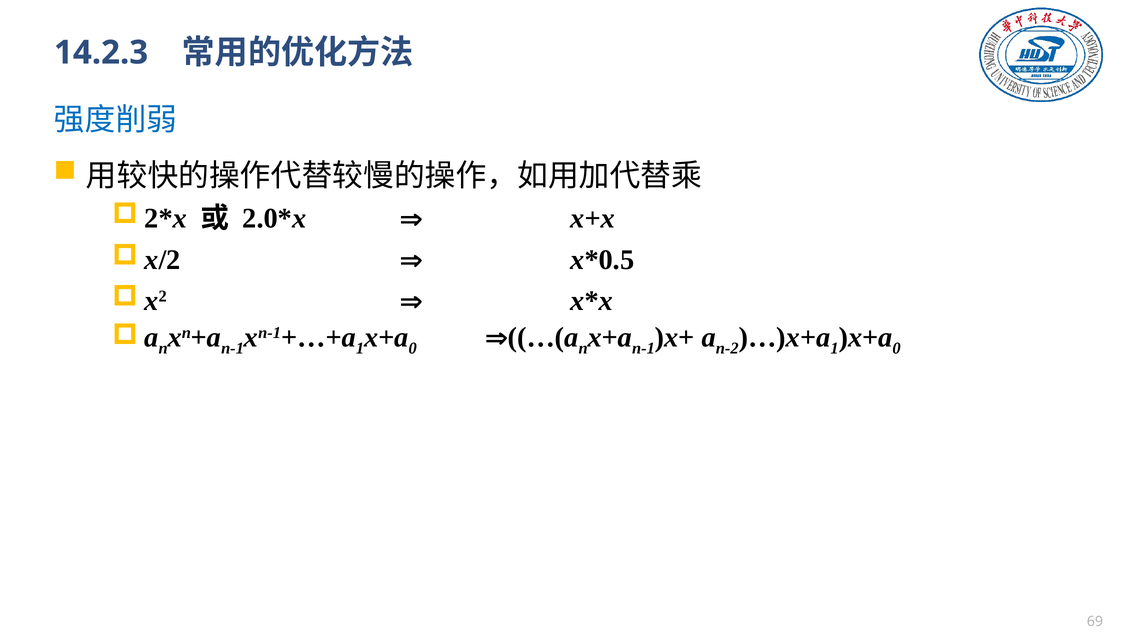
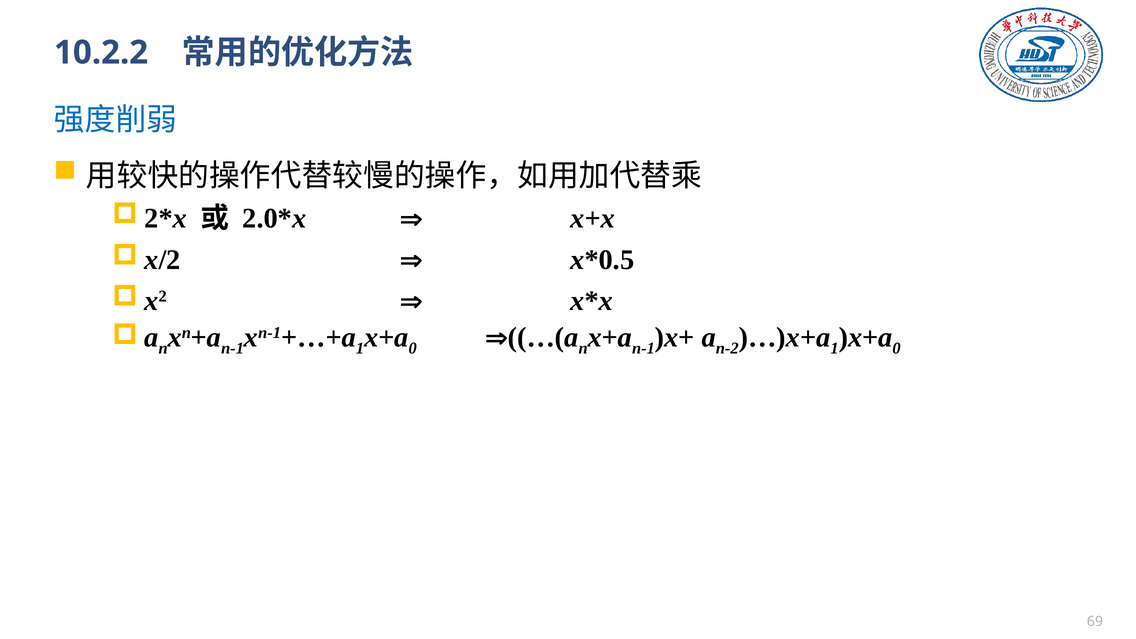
14.2.3: 14.2.3 -> 10.2.2
